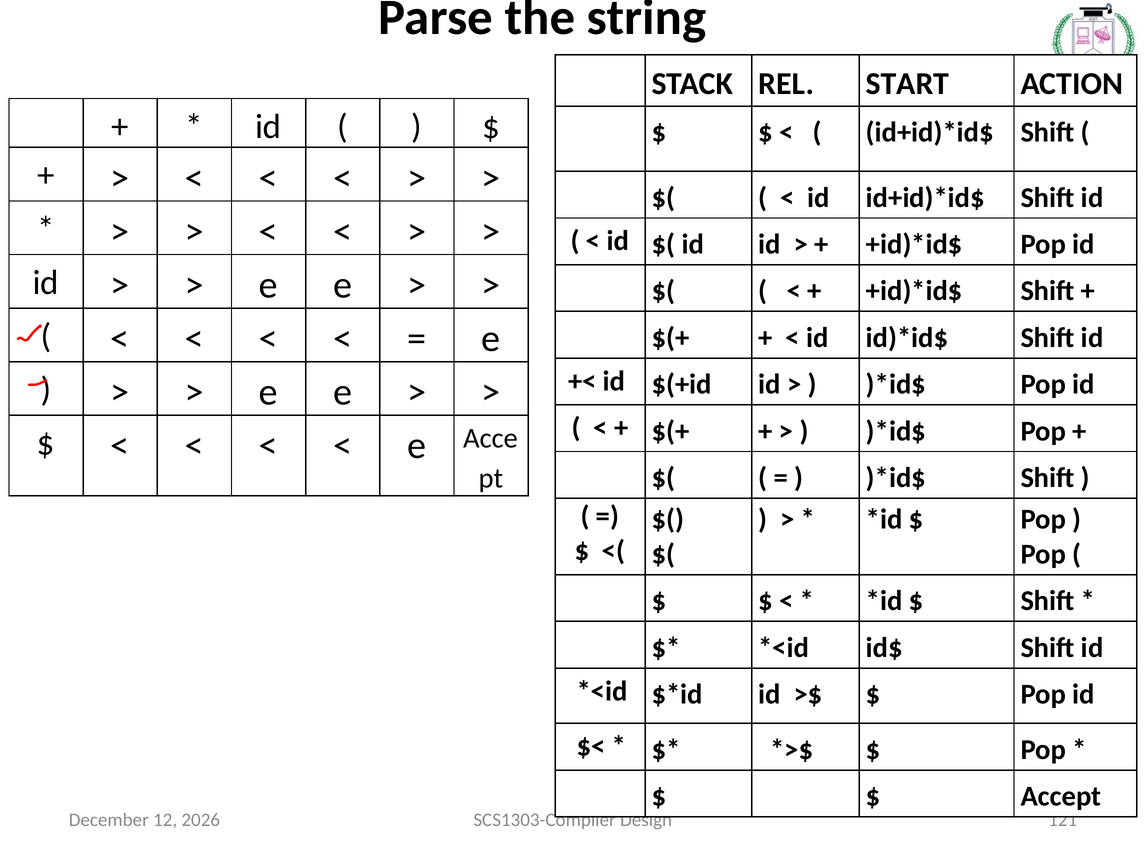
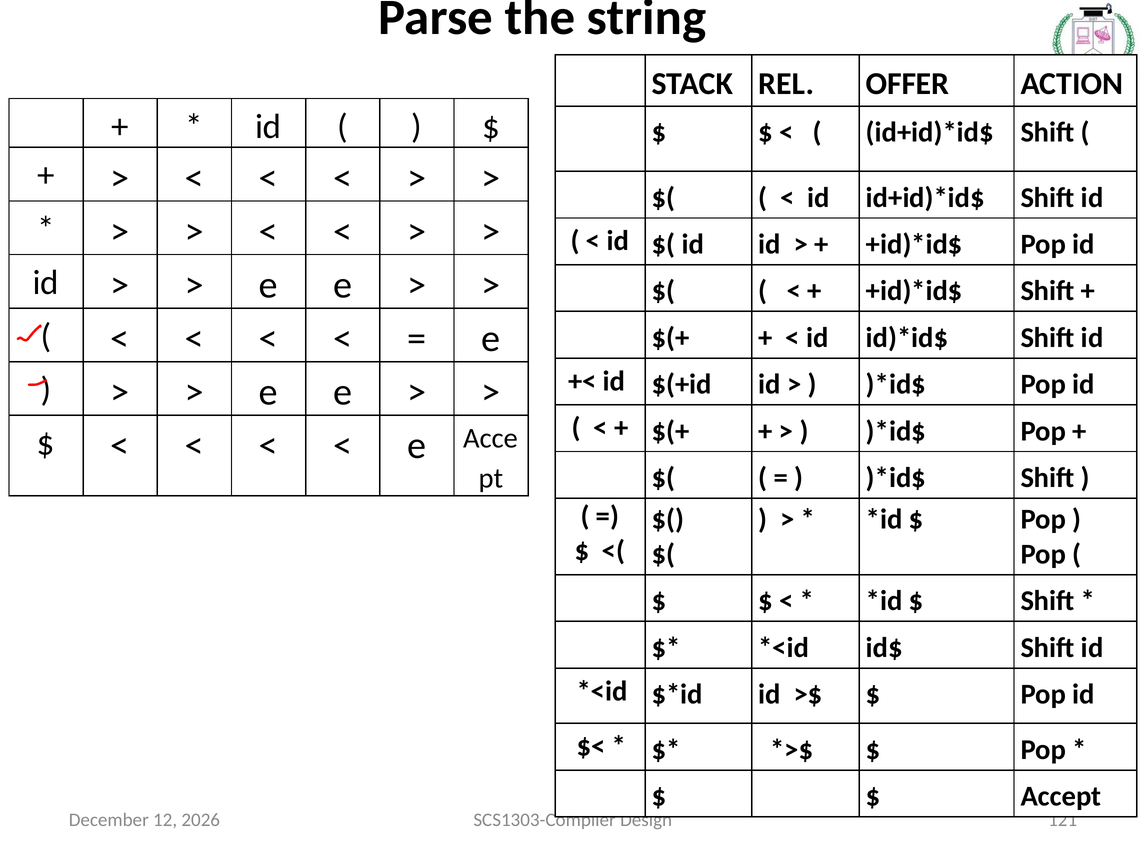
START: START -> OFFER
